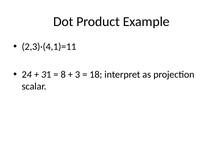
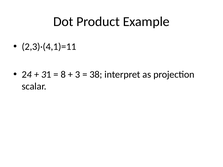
18: 18 -> 38
